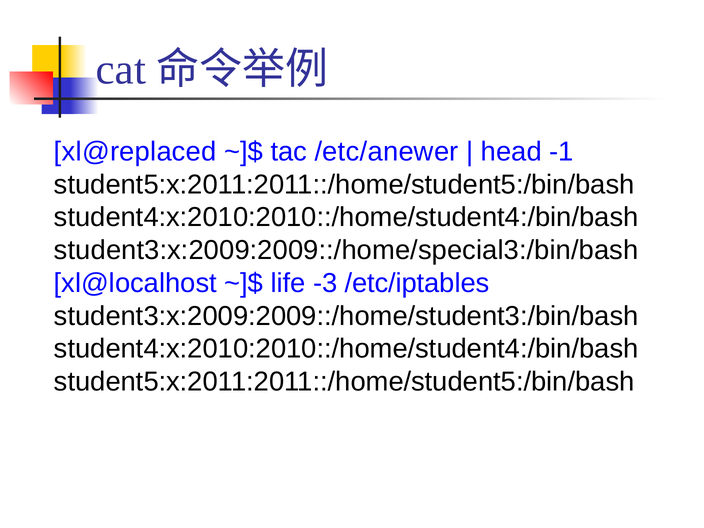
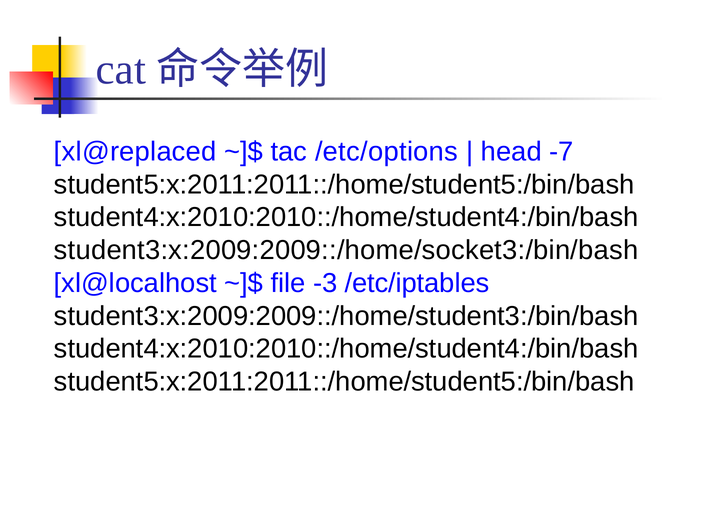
/etc/anewer: /etc/anewer -> /etc/options
-1: -1 -> -7
student3:x:2009:2009::/home/special3:/bin/bash: student3:x:2009:2009::/home/special3:/bin/bash -> student3:x:2009:2009::/home/socket3:/bin/bash
life: life -> file
